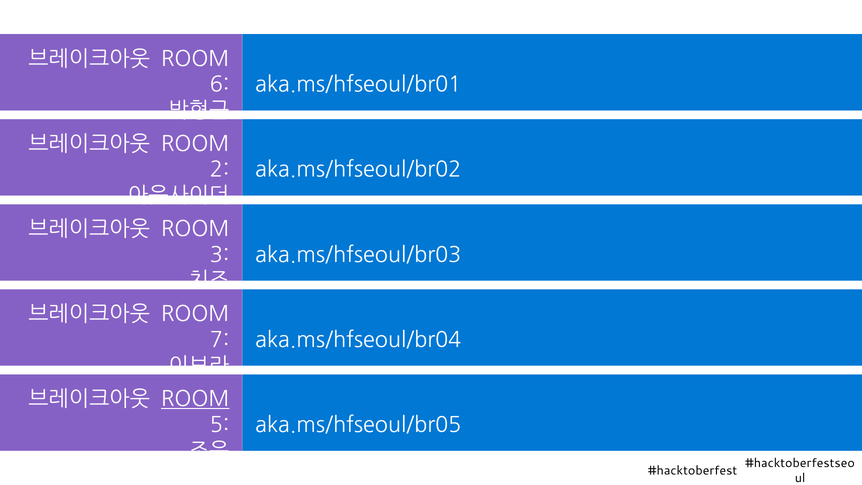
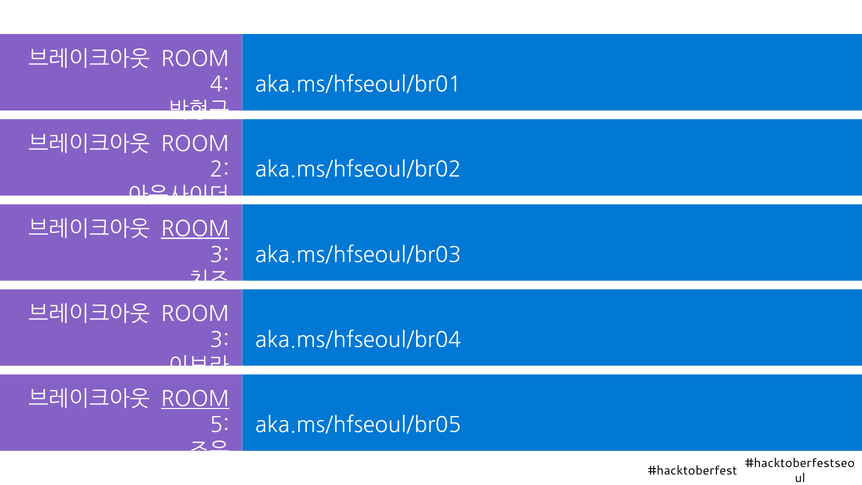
6: 6 -> 4
ROOM at (195, 229) underline: none -> present
7 at (220, 340): 7 -> 3
